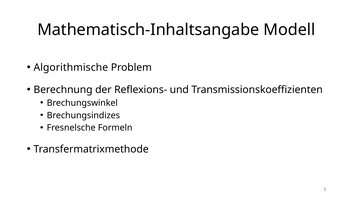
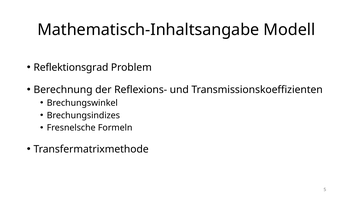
Algorithmische: Algorithmische -> Reflektionsgrad
